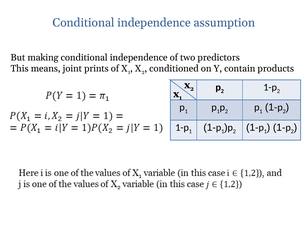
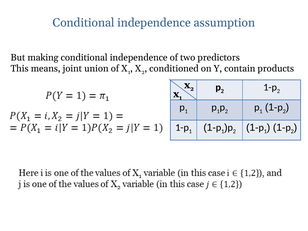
prints: prints -> union
